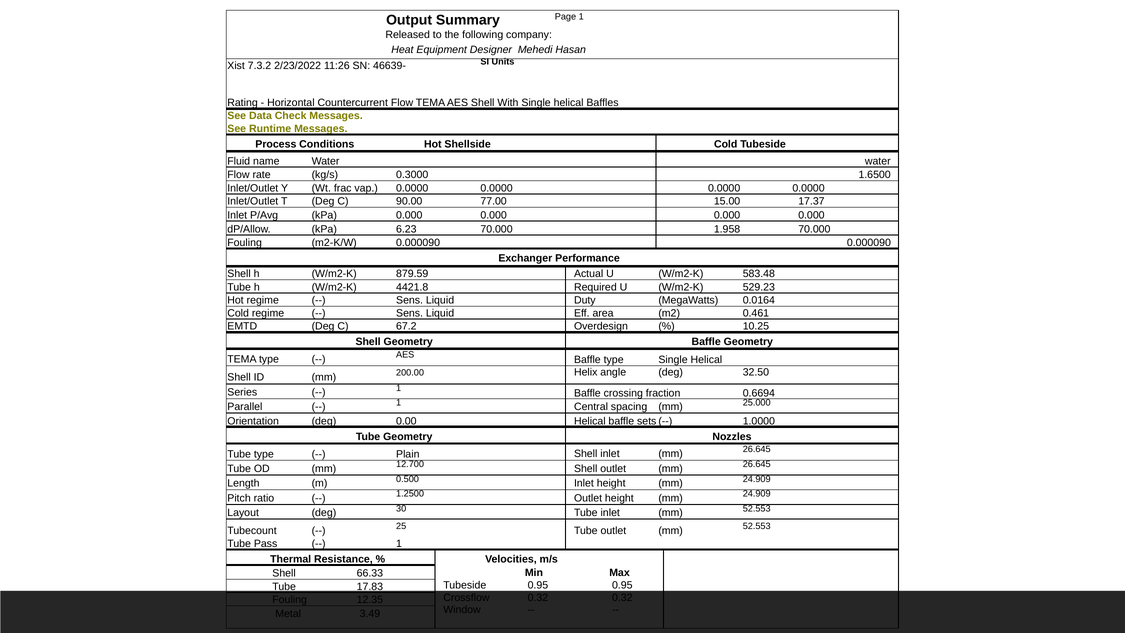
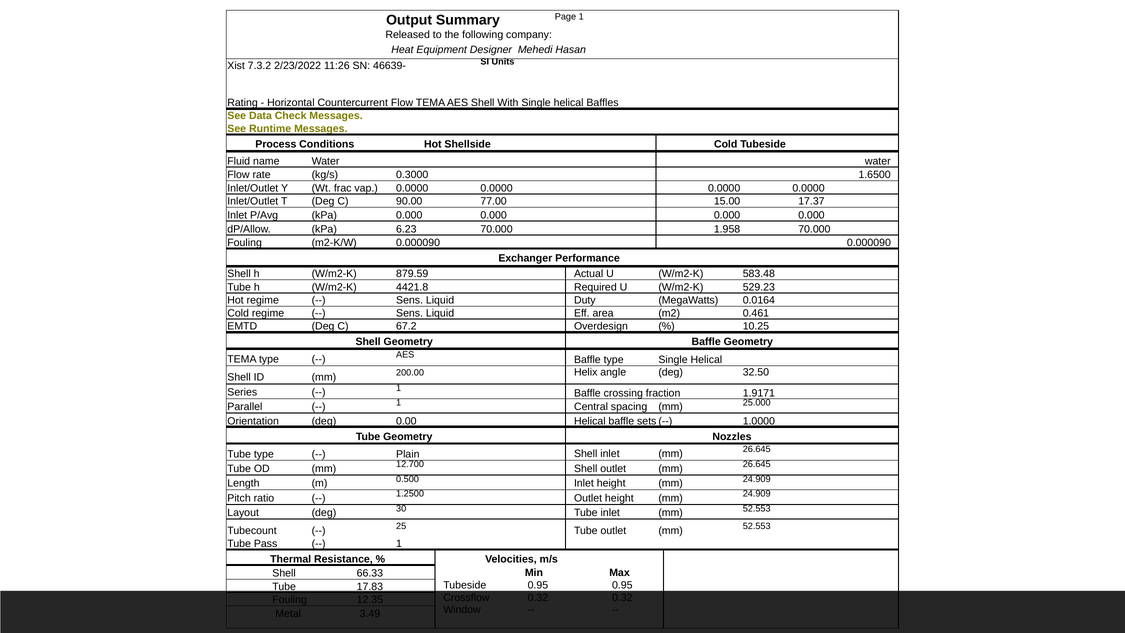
0.6694: 0.6694 -> 1.9171
